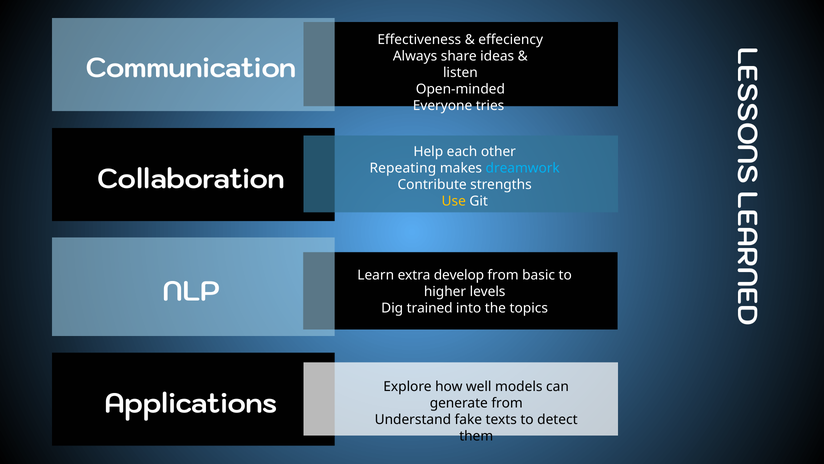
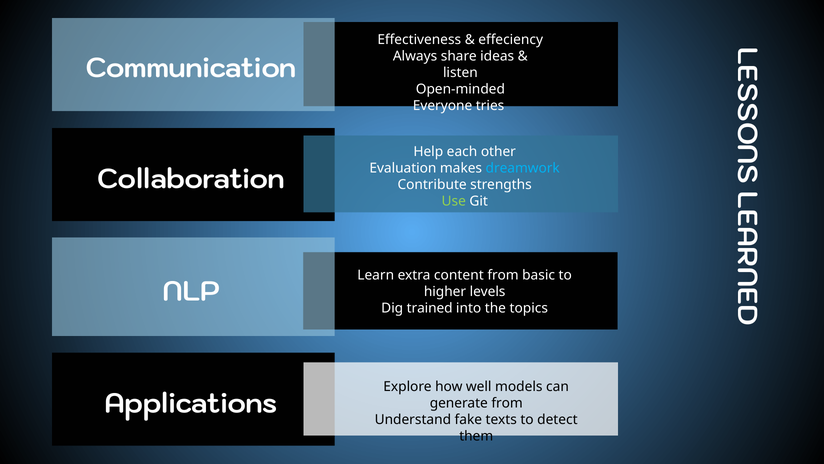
Repeating: Repeating -> Evaluation
Use colour: yellow -> light green
develop: develop -> content
